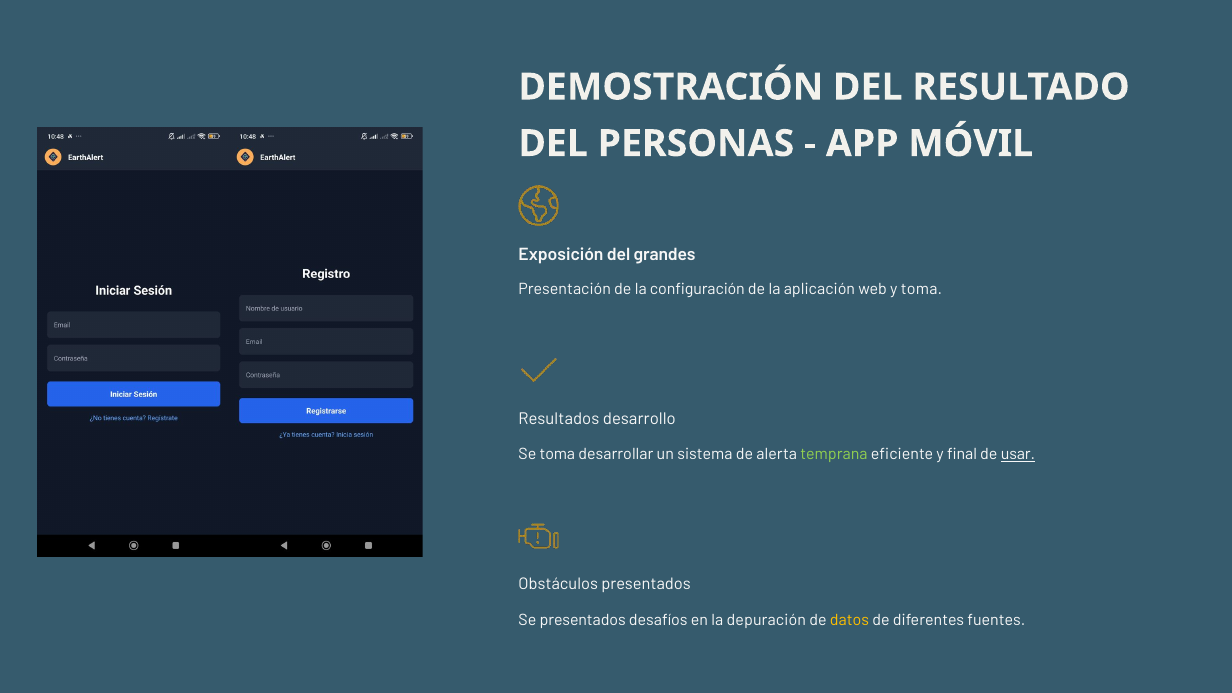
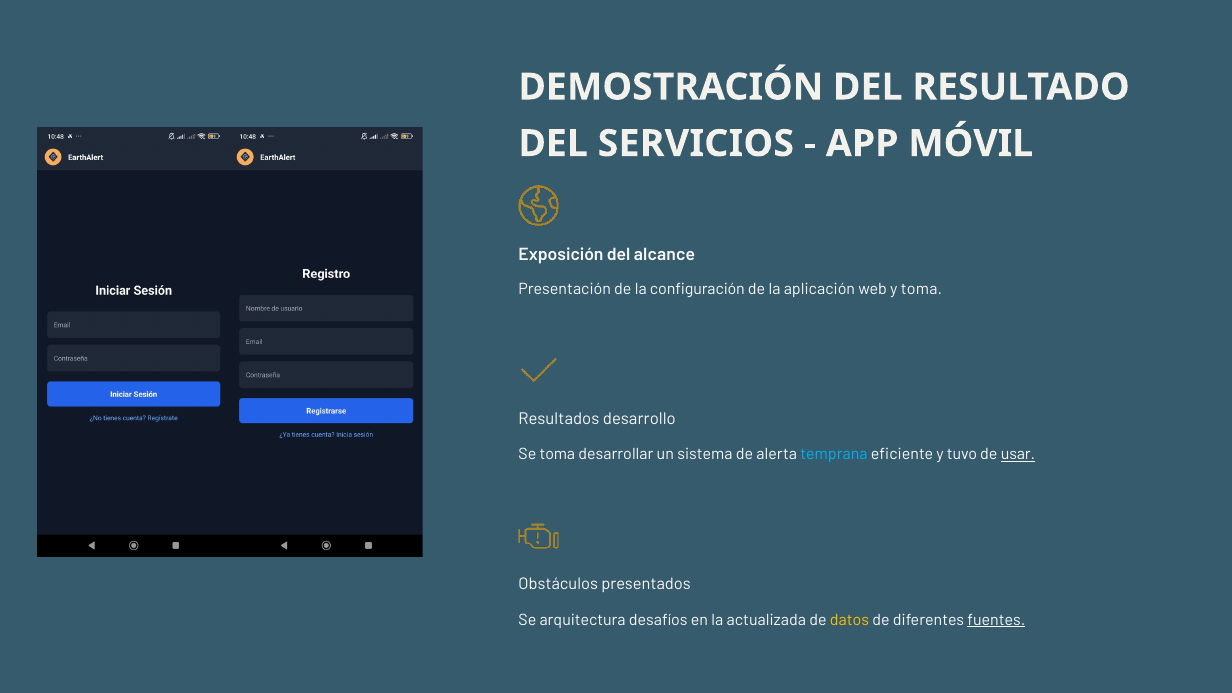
PERSONAS: PERSONAS -> SERVICIOS
grandes: grandes -> alcance
temprana colour: light green -> light blue
final: final -> tuvo
Se presentados: presentados -> arquitectura
depuración: depuración -> actualizada
fuentes underline: none -> present
